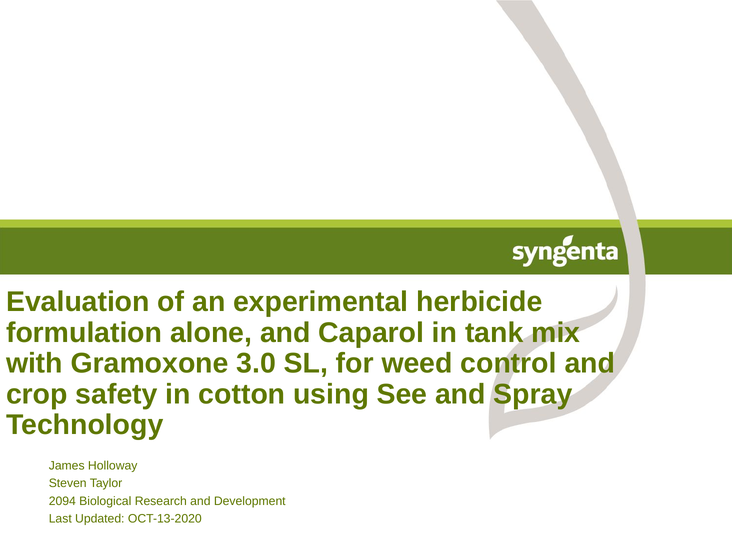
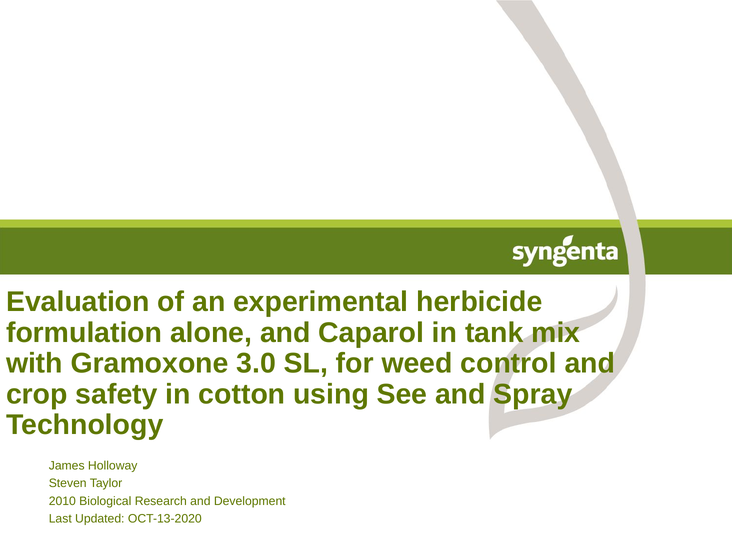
2094: 2094 -> 2010
